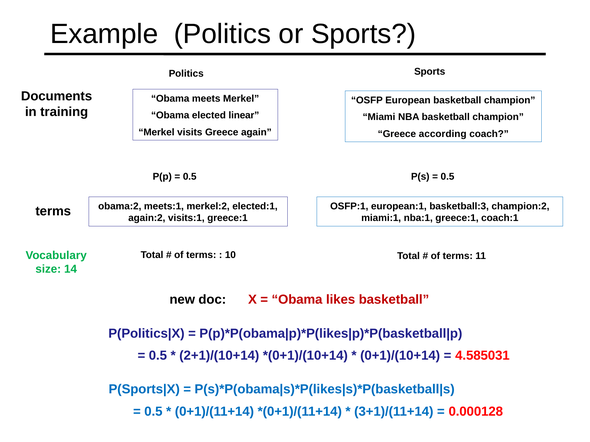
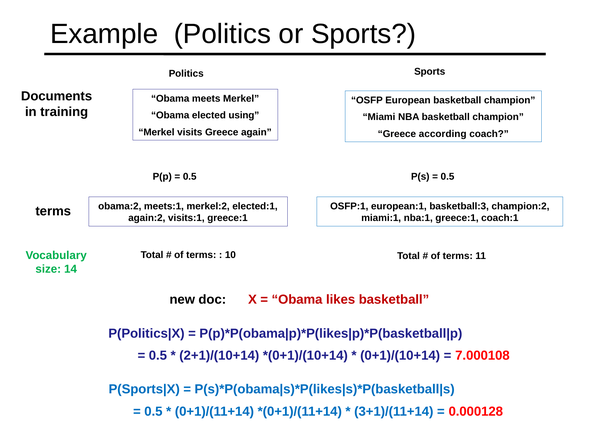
linear: linear -> using
4.585031: 4.585031 -> 7.000108
